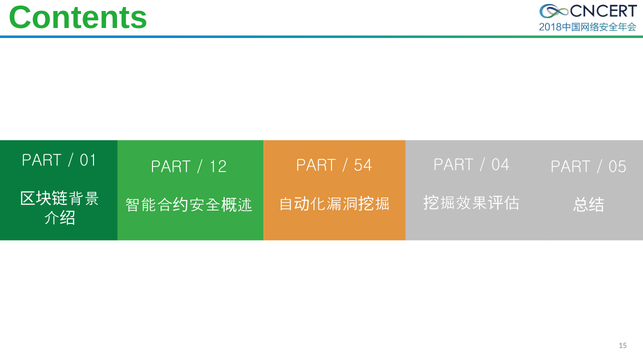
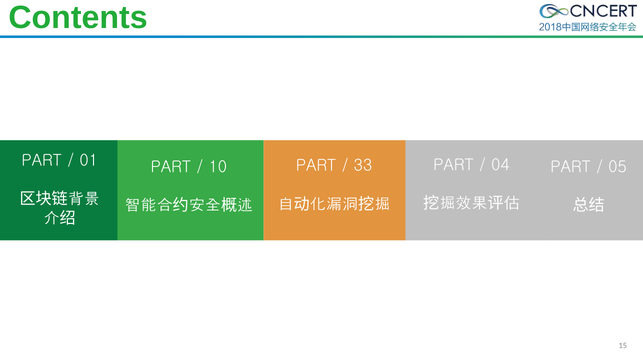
54: 54 -> 33
12: 12 -> 10
